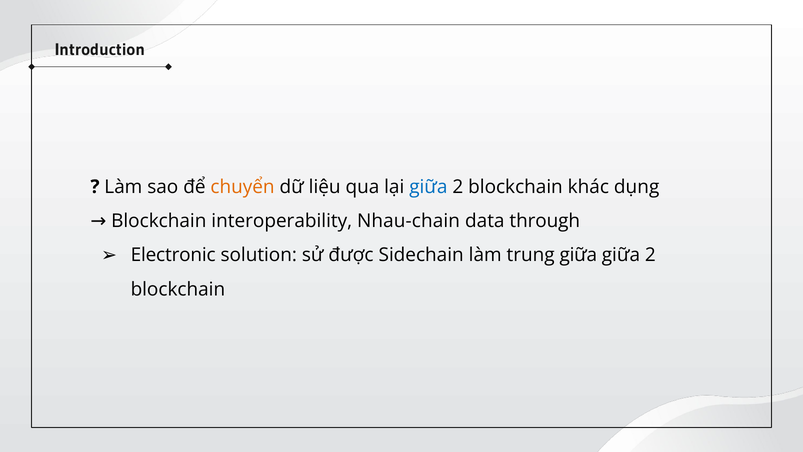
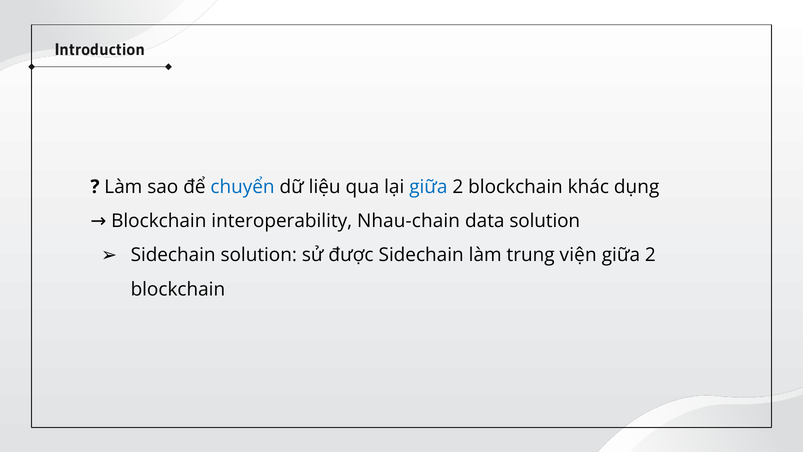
chuyển colour: orange -> blue
data through: through -> solution
Electronic at (173, 255): Electronic -> Sidechain
trung giữa: giữa -> viện
